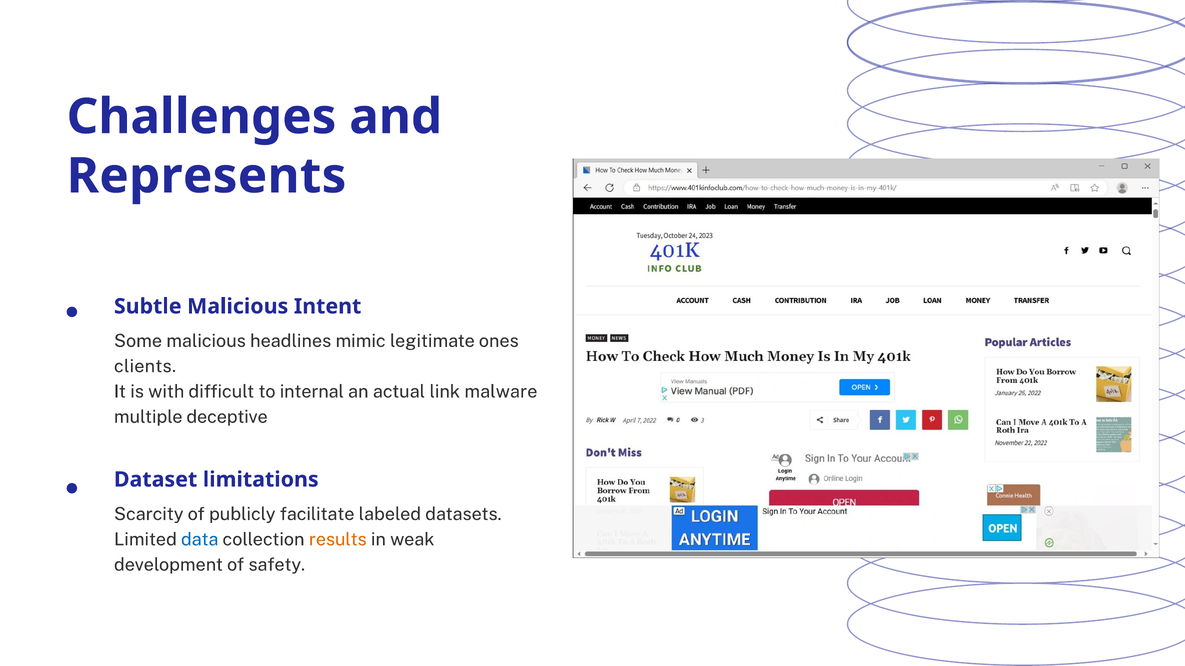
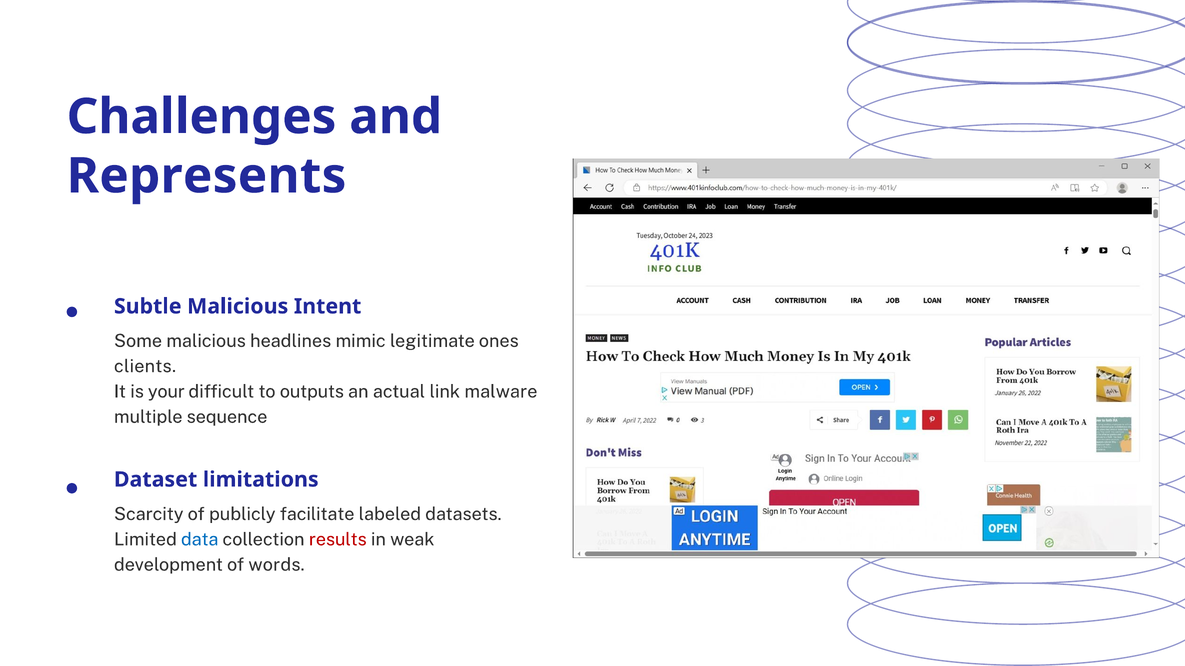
with: with -> your
internal: internal -> outputs
deceptive: deceptive -> sequence
results colour: orange -> red
safety: safety -> words
